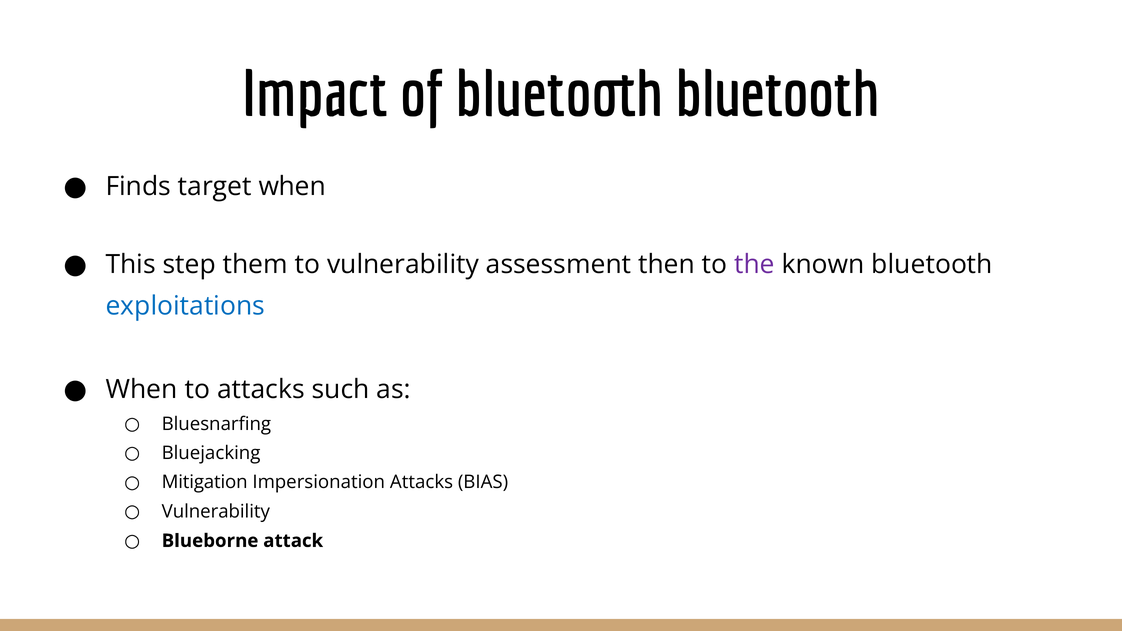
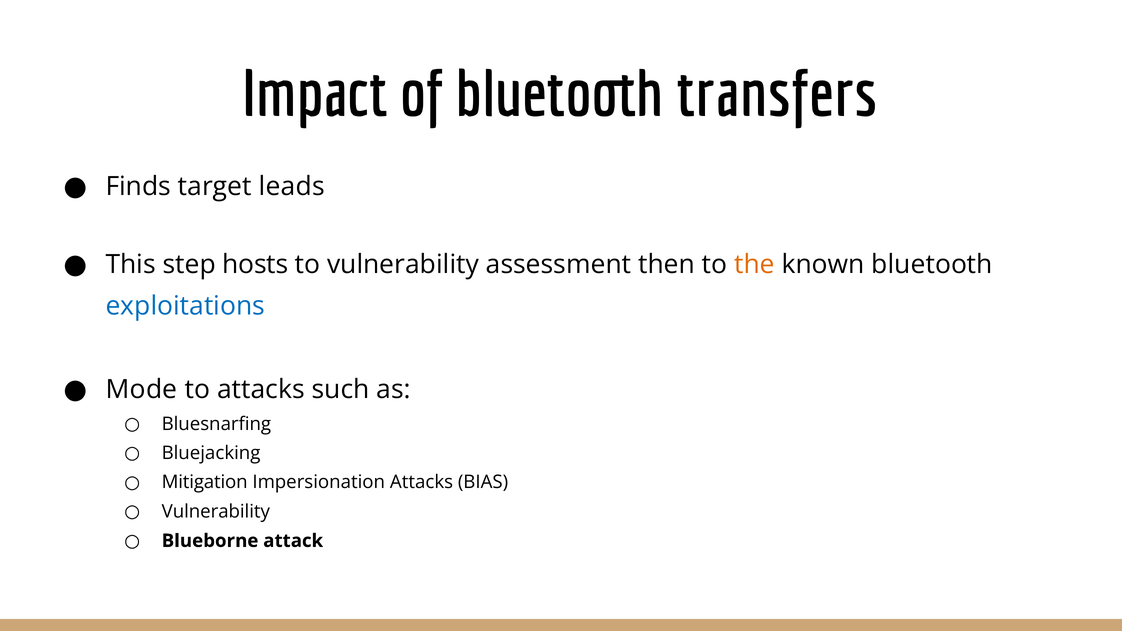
bluetooth bluetooth: bluetooth -> transfers
target when: when -> leads
them: them -> hosts
the colour: purple -> orange
When at (142, 390): When -> Mode
